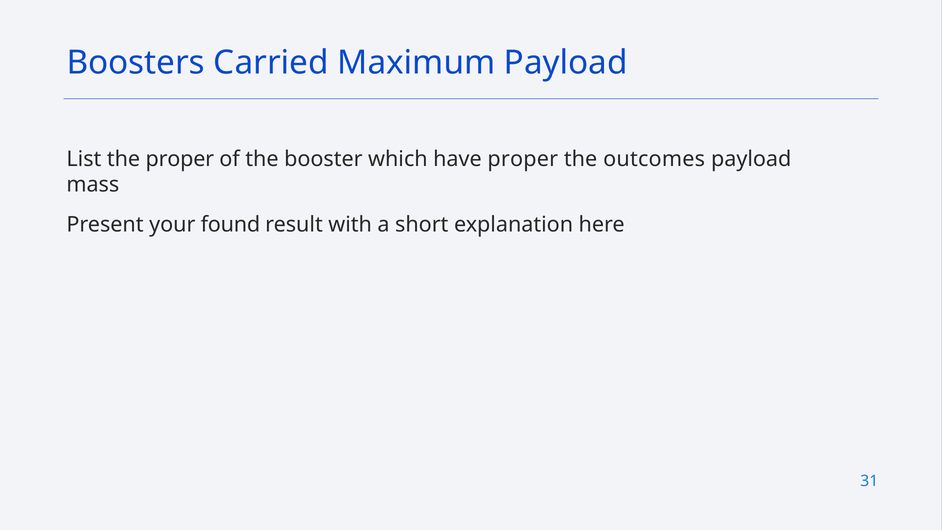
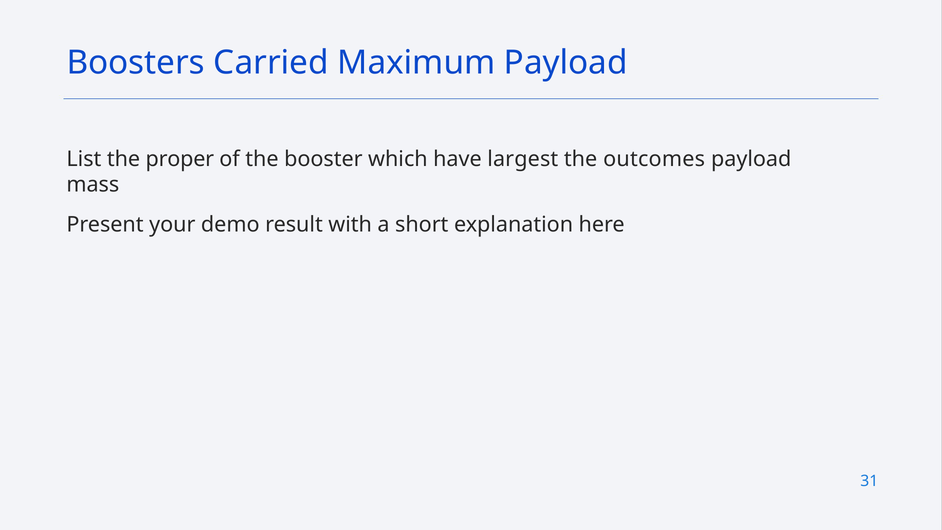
have proper: proper -> largest
found: found -> demo
